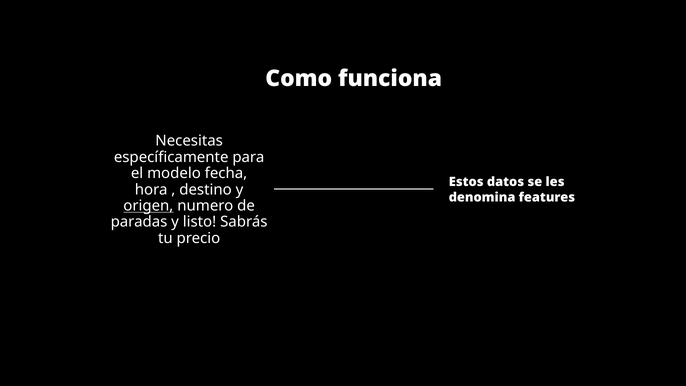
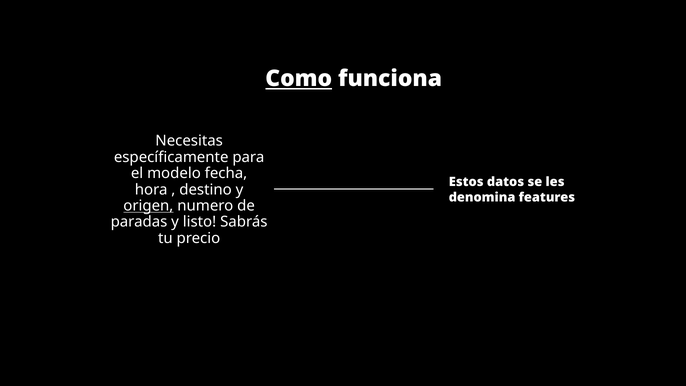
Como underline: none -> present
